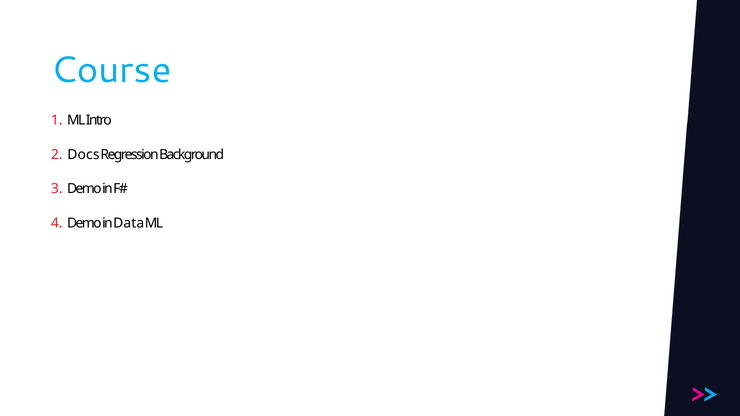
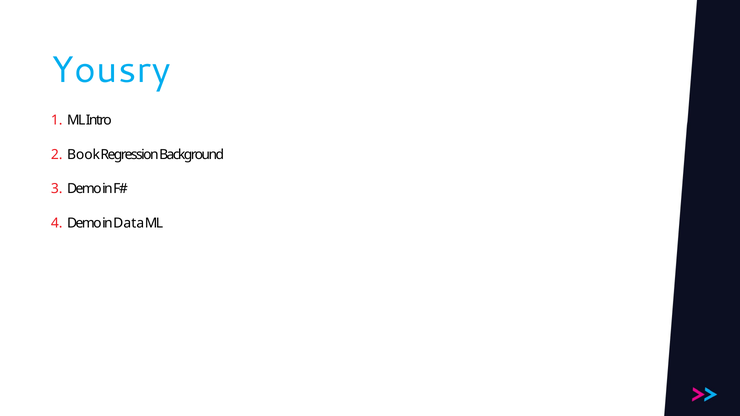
Course: Course -> Yousry
Docs: Docs -> Book
